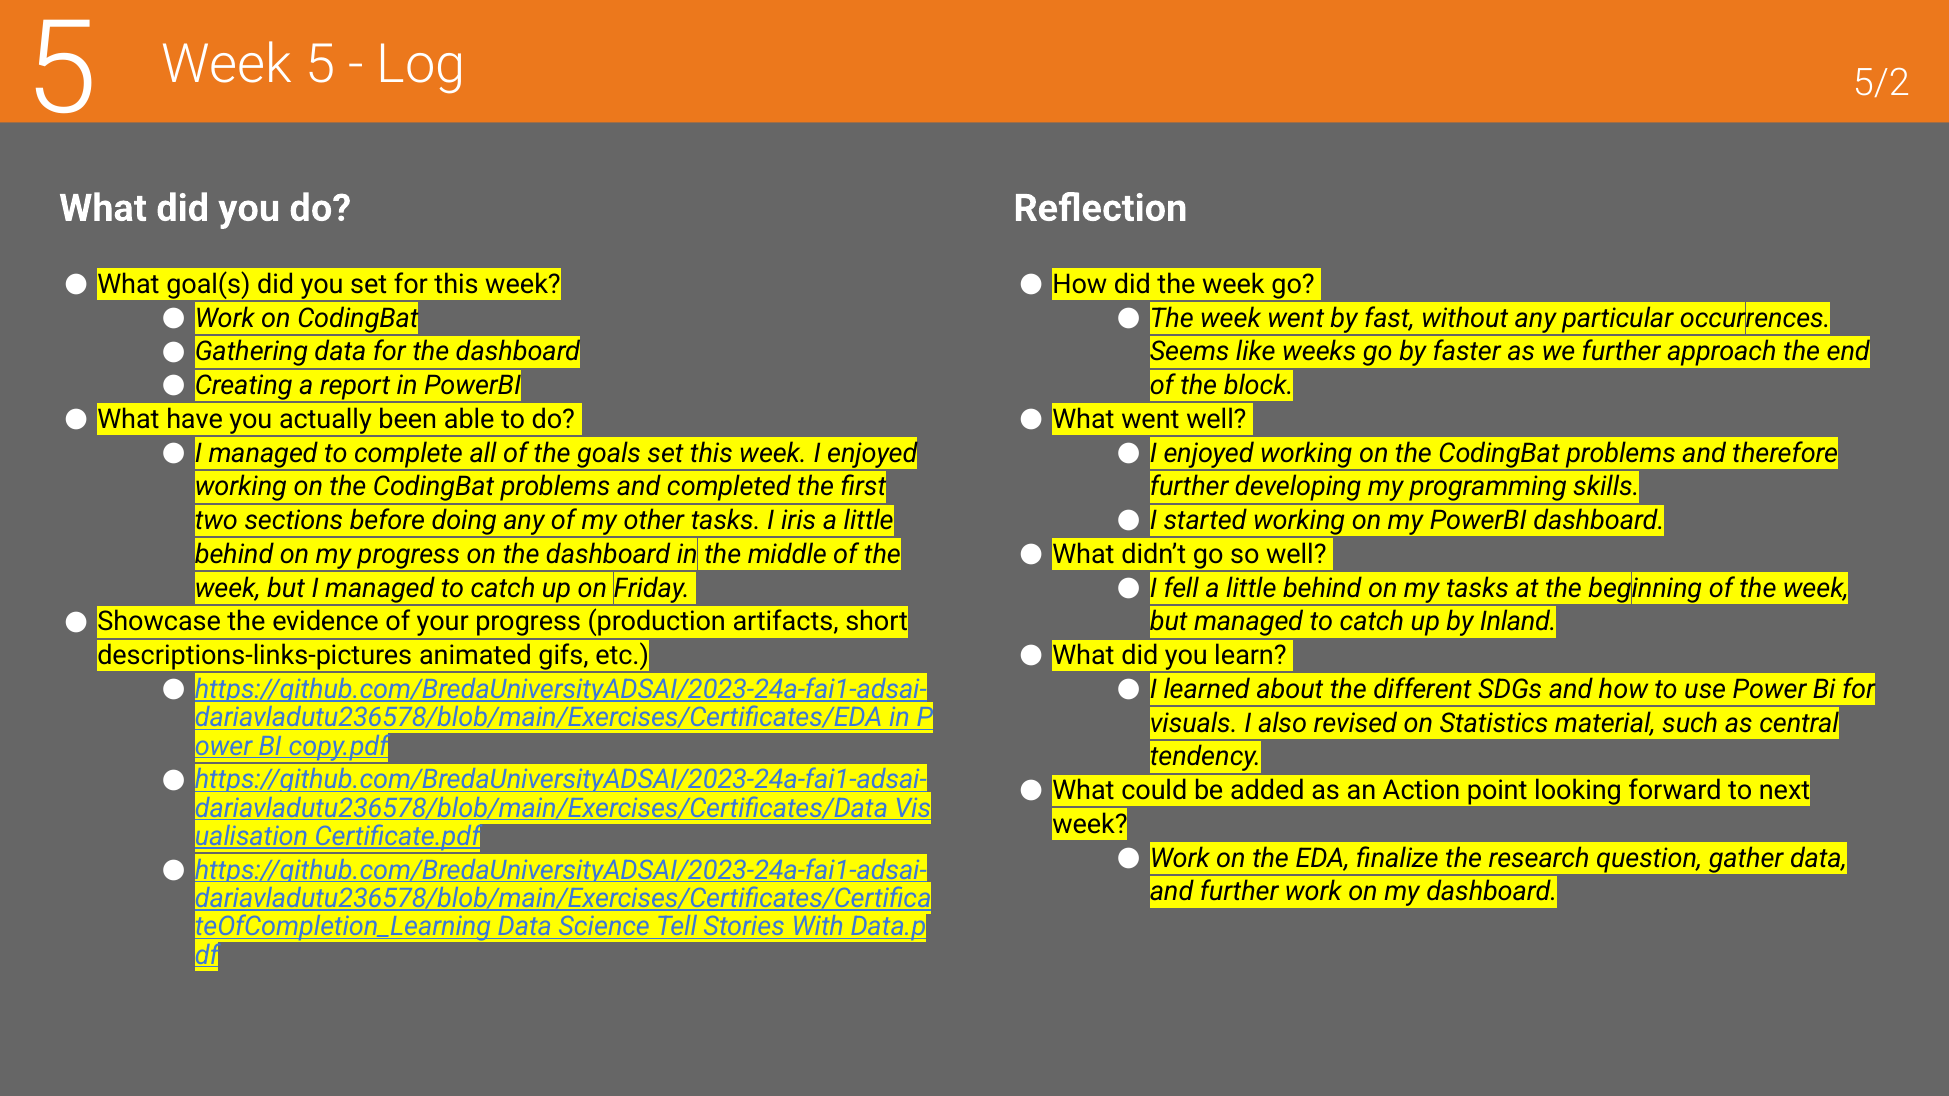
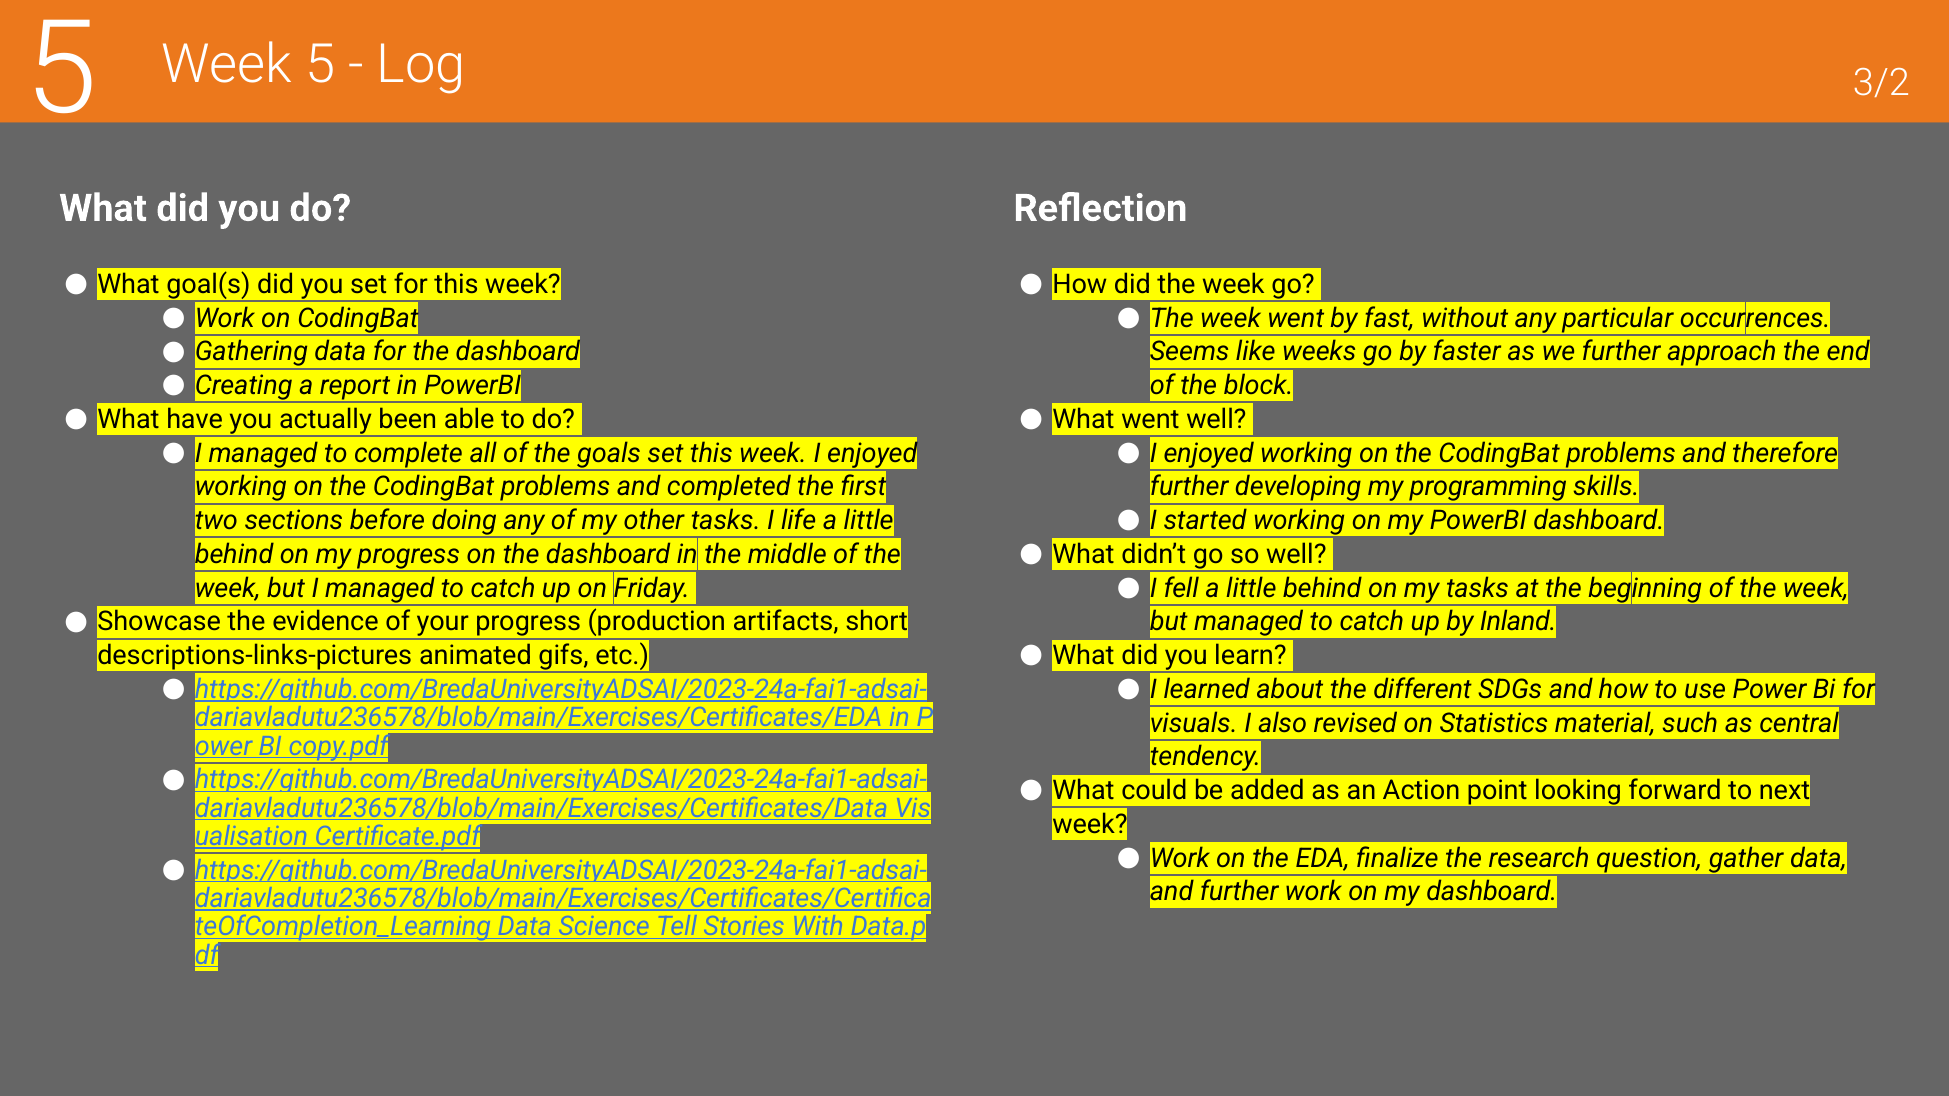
5/2: 5/2 -> 3/2
iris: iris -> life
